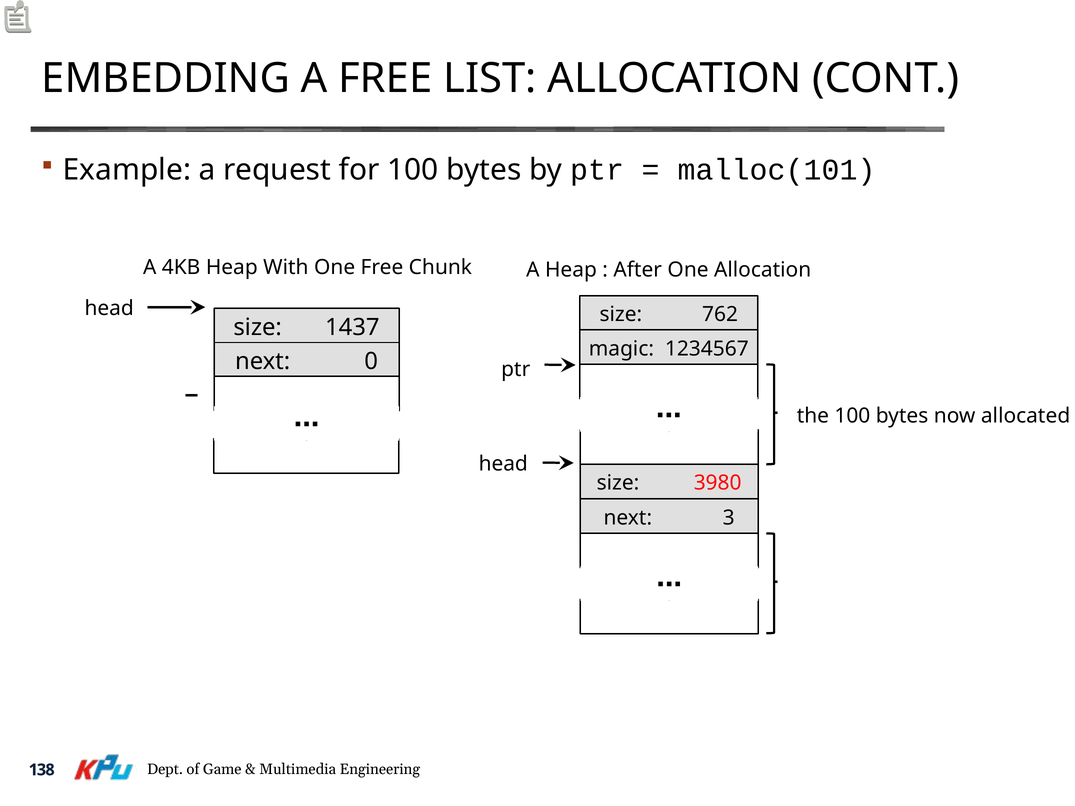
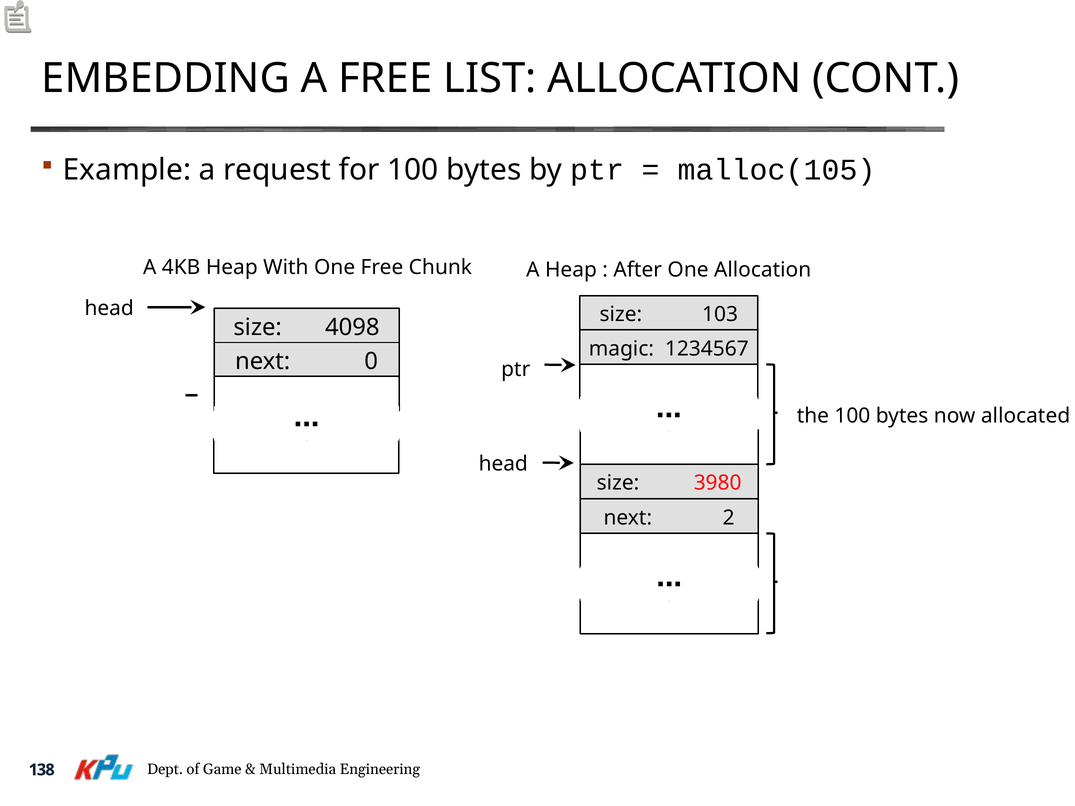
malloc(101: malloc(101 -> malloc(105
762: 762 -> 103
1437: 1437 -> 4098
3: 3 -> 2
